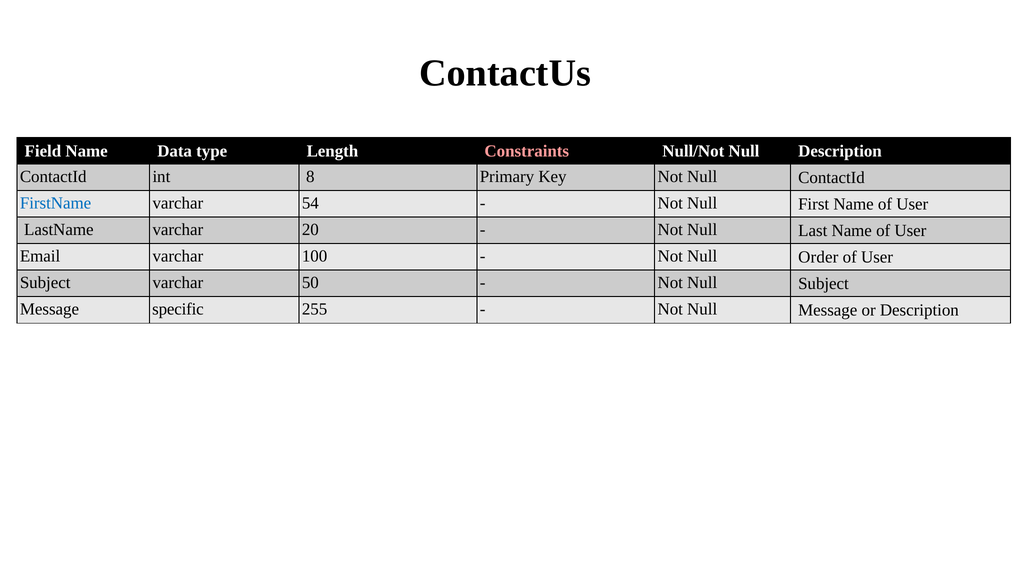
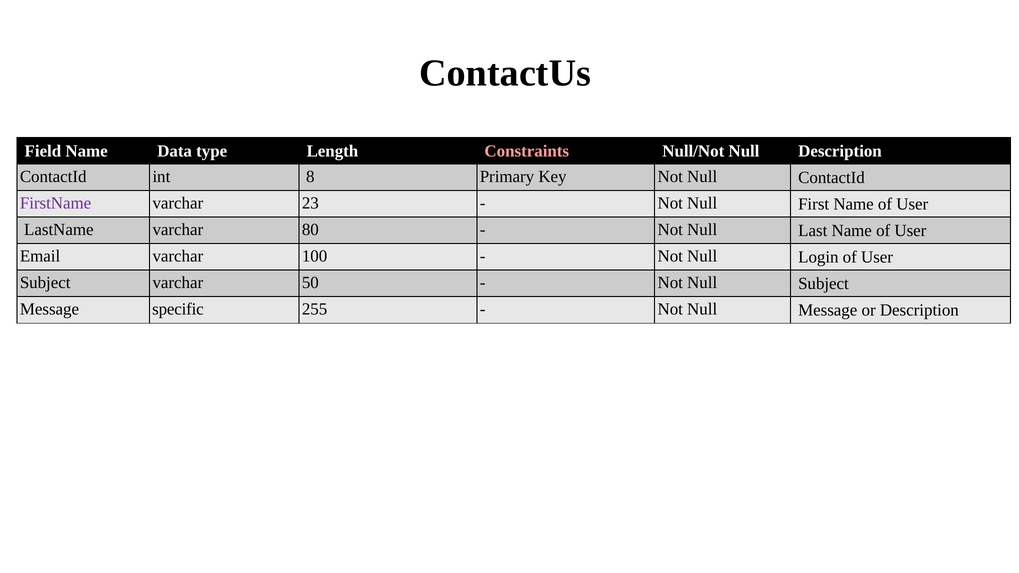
FirstName colour: blue -> purple
54: 54 -> 23
20: 20 -> 80
Order: Order -> Login
